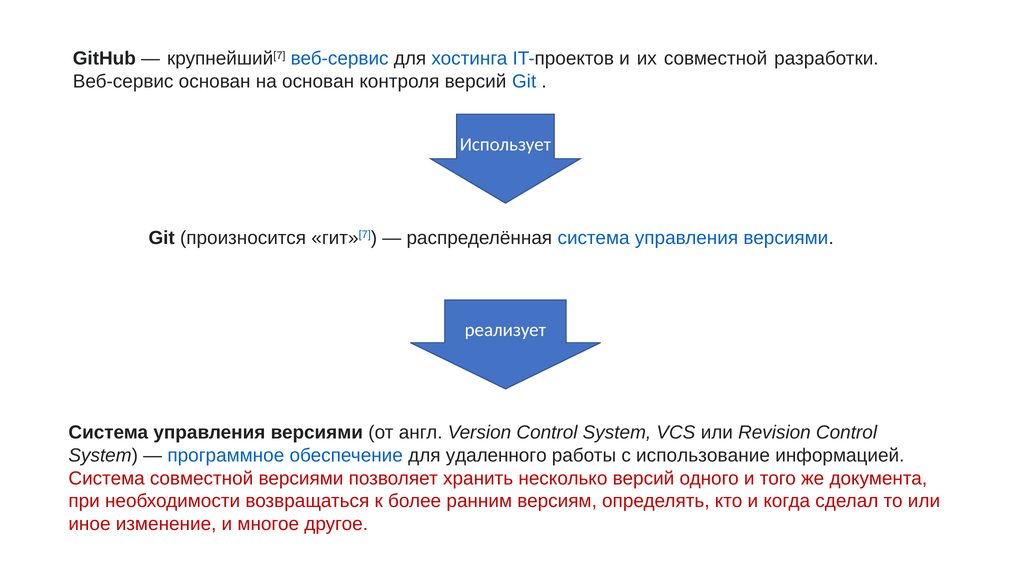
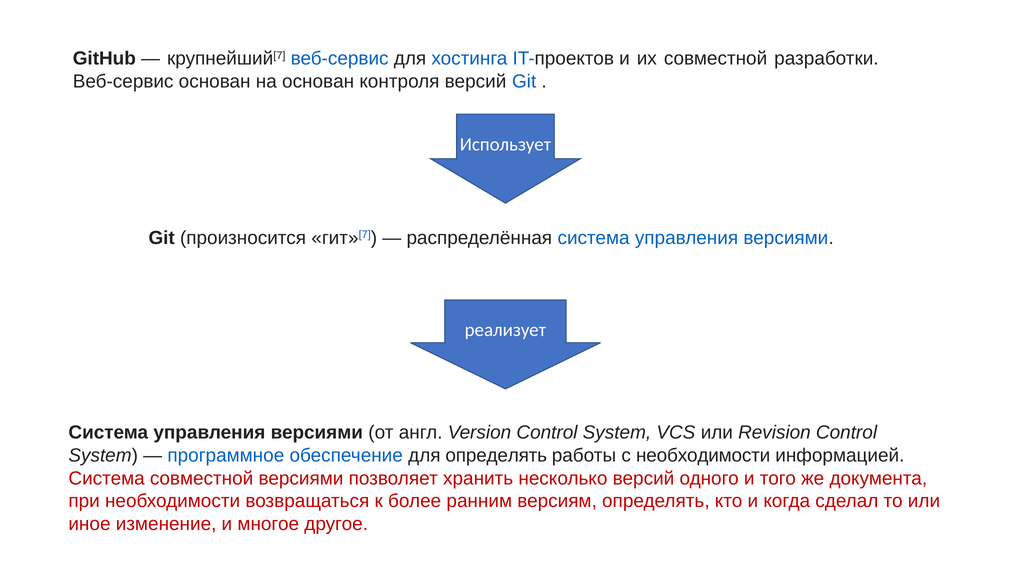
для удаленного: удаленного -> определять
с использование: использование -> необходимости
